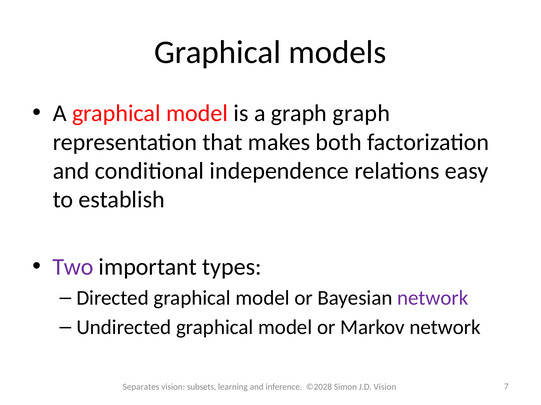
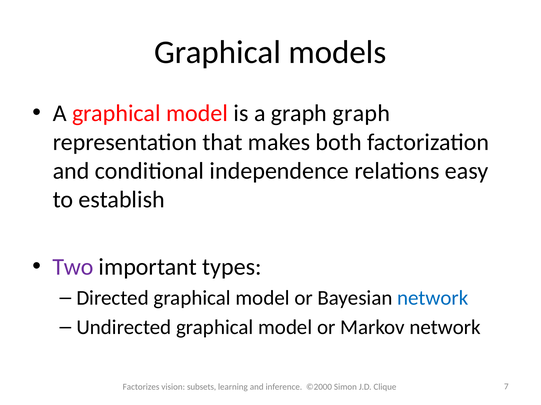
network at (433, 298) colour: purple -> blue
Separates: Separates -> Factorizes
©2028: ©2028 -> ©2000
J.D Vision: Vision -> Clique
